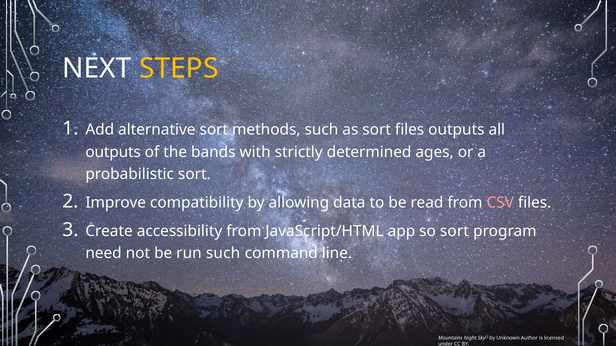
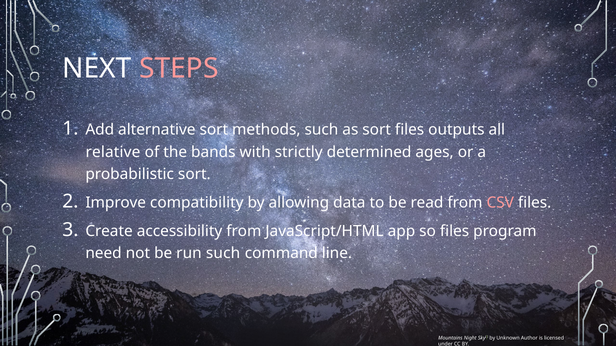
STEPS colour: yellow -> pink
outputs at (113, 152): outputs -> relative
so sort: sort -> files
